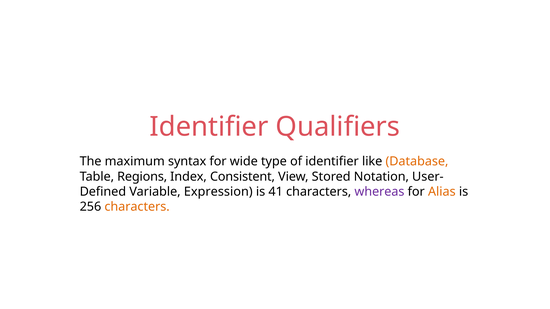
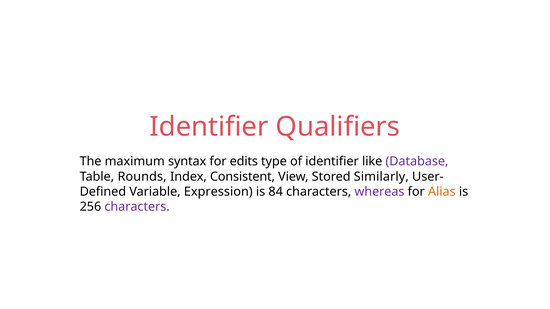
wide: wide -> edits
Database colour: orange -> purple
Regions: Regions -> Rounds
Notation: Notation -> Similarly
41: 41 -> 84
characters at (137, 207) colour: orange -> purple
